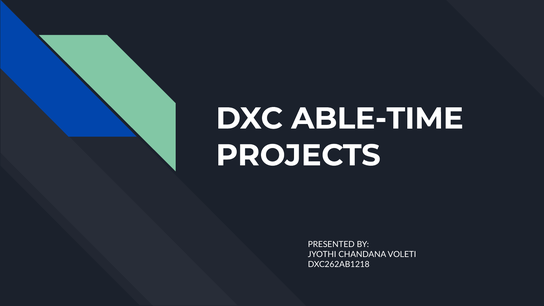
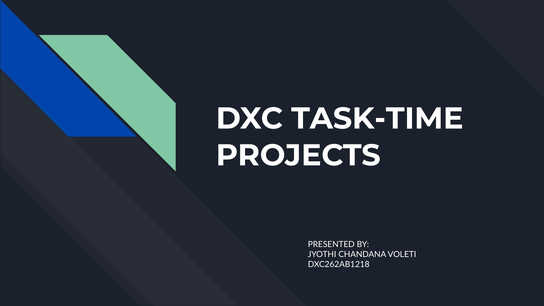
ABLE-TIME: ABLE-TIME -> TASK-TIME
